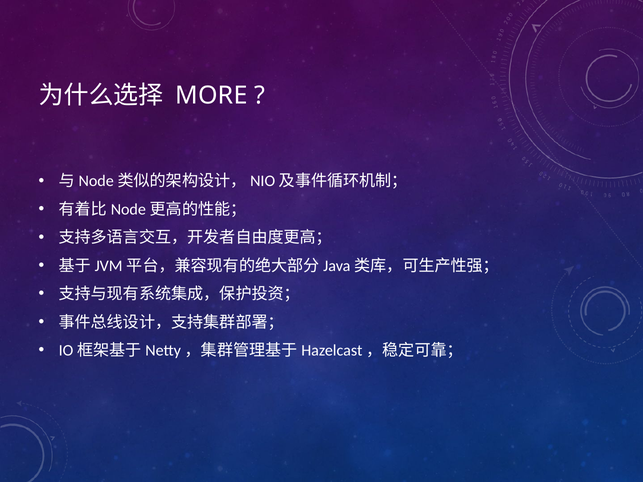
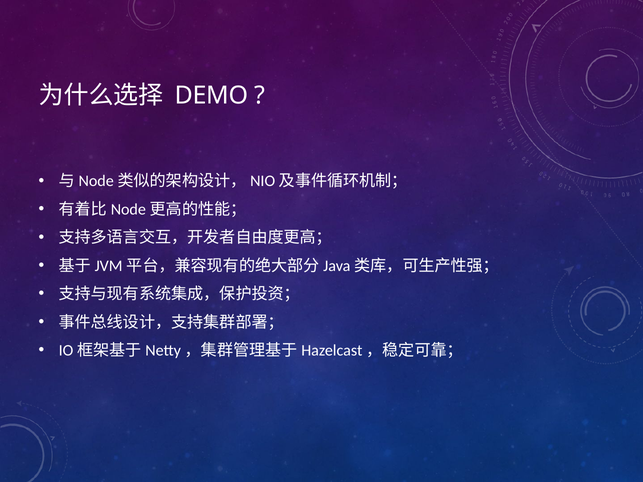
MORE: MORE -> DEMO
